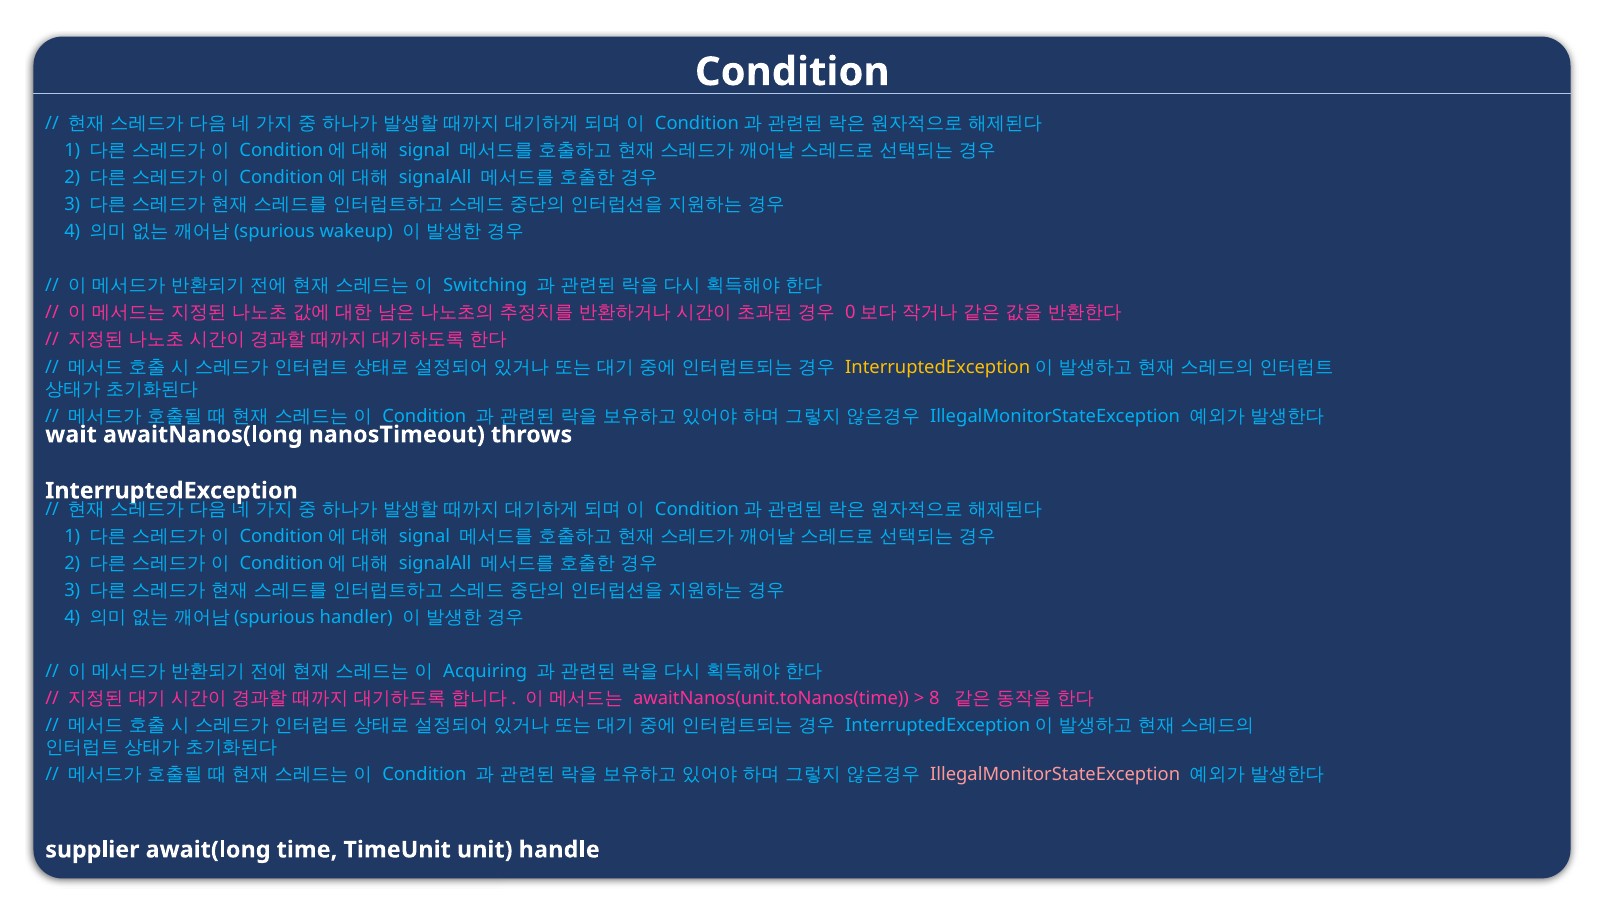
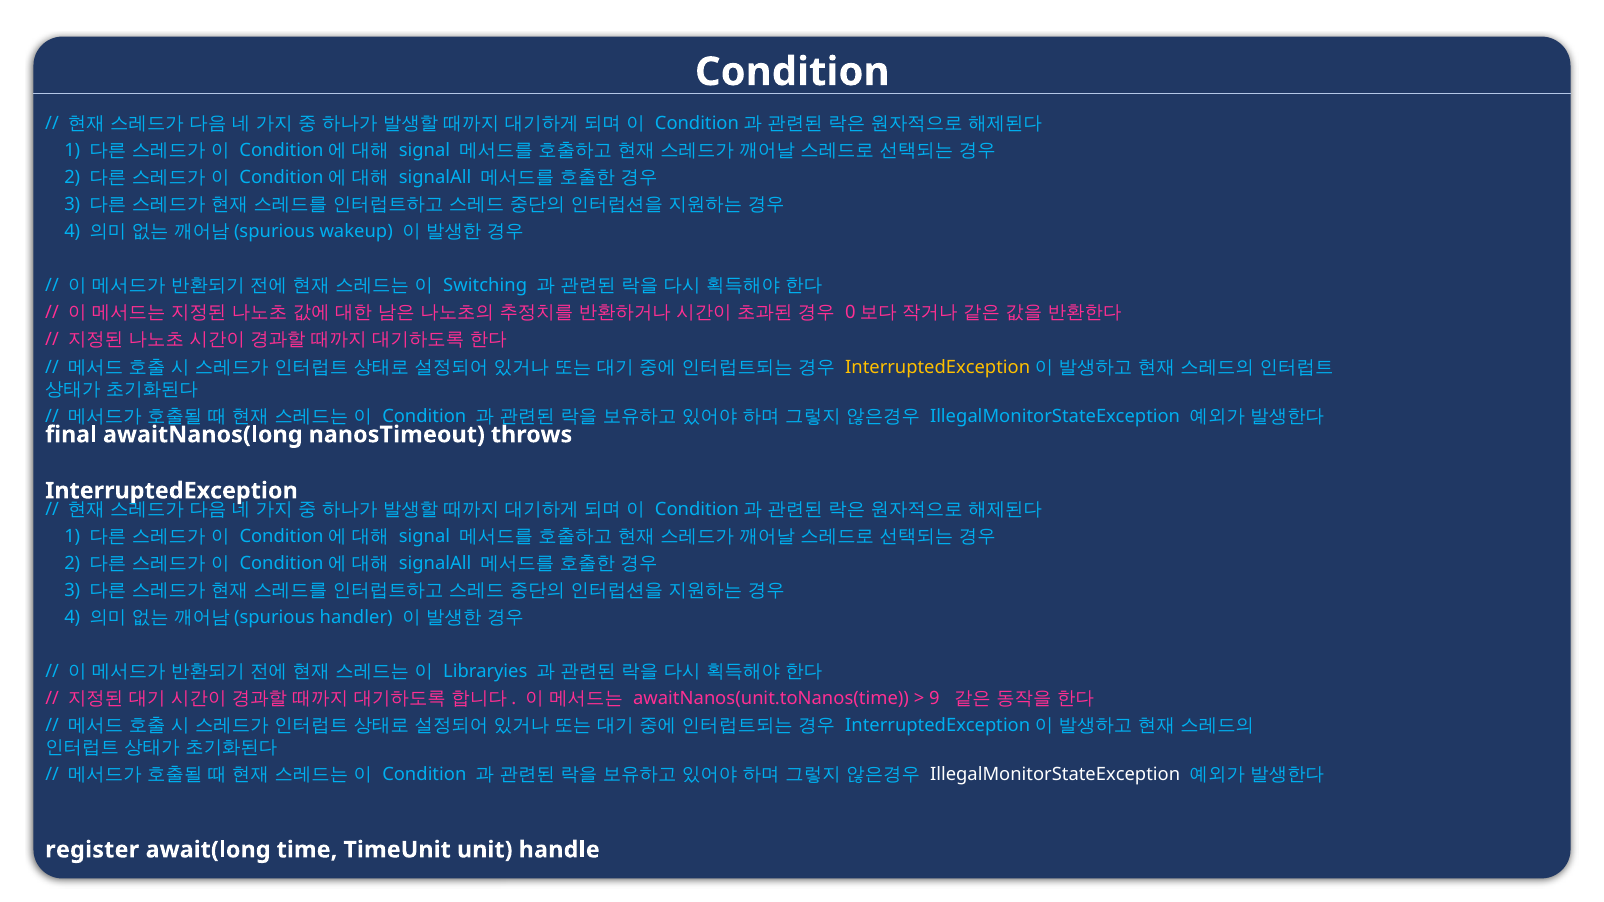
wait: wait -> final
Acquiring: Acquiring -> Libraryies
8: 8 -> 9
IllegalMonitorStateException at (1055, 775) colour: pink -> white
supplier: supplier -> register
